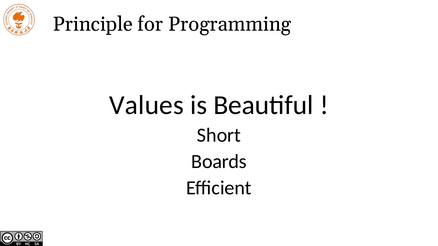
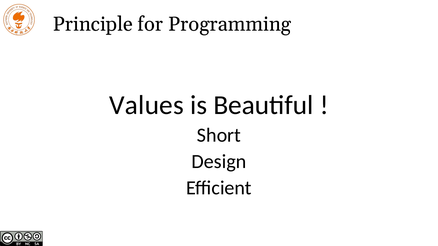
Boards: Boards -> Design
